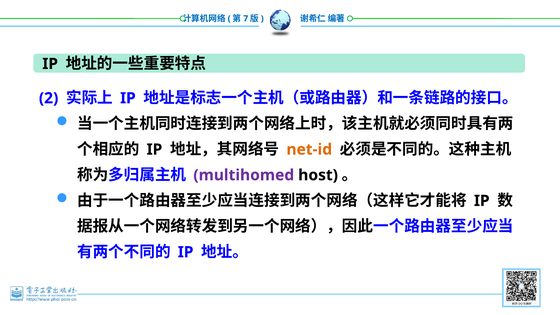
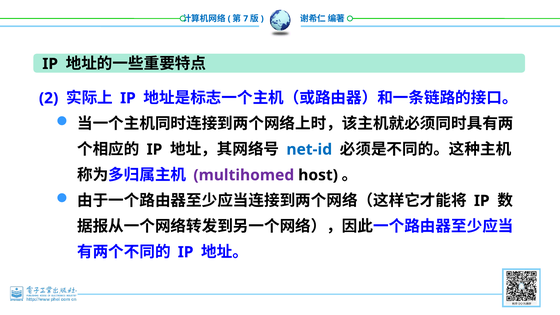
net-id colour: orange -> blue
